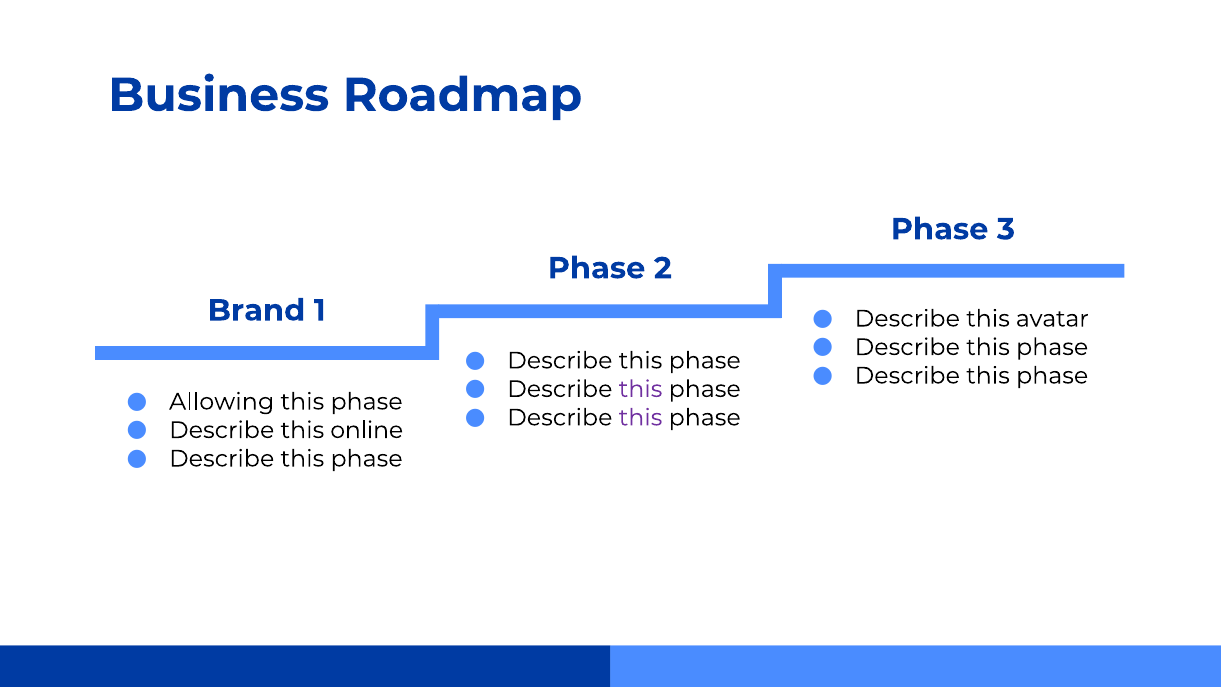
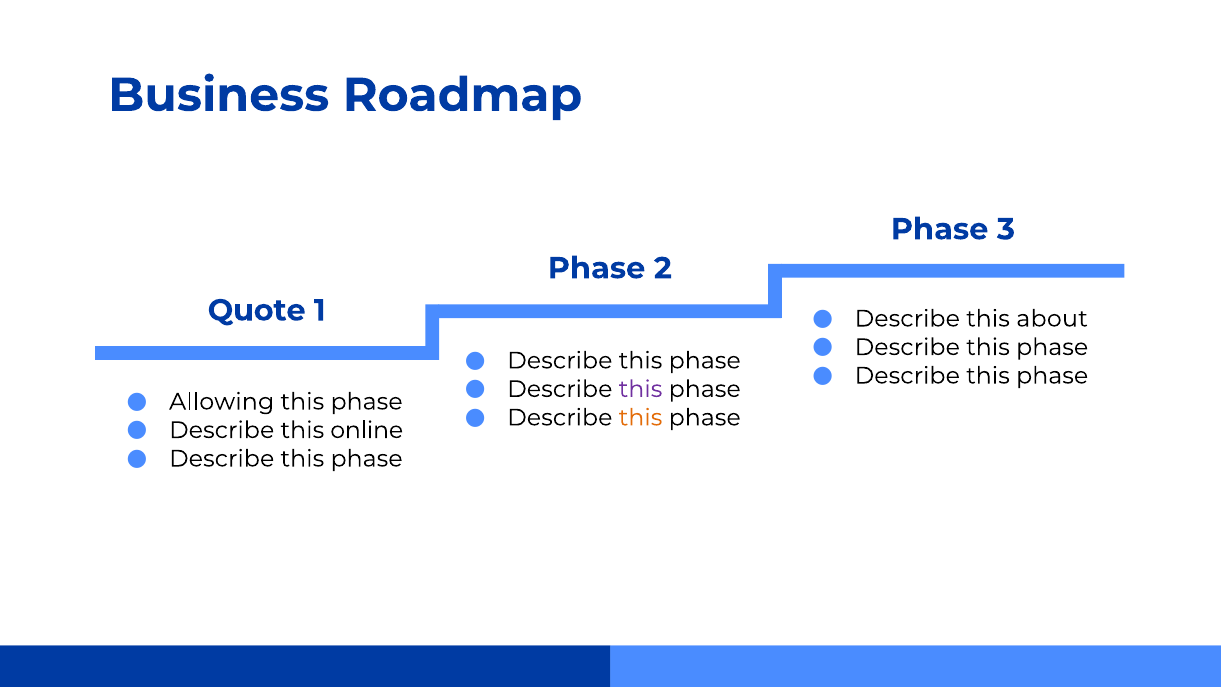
Brand: Brand -> Quote
avatar: avatar -> about
this at (641, 418) colour: purple -> orange
